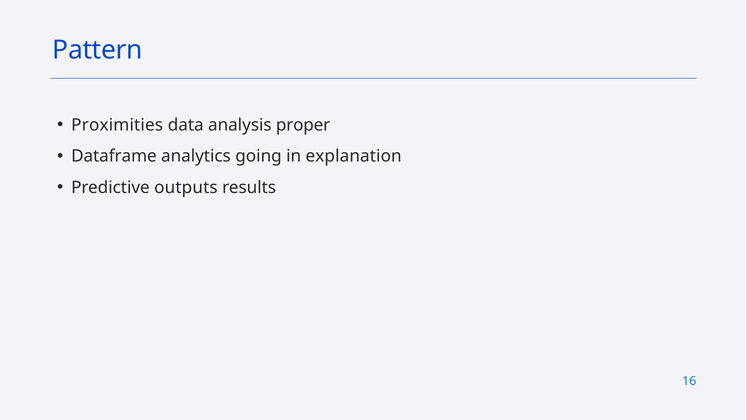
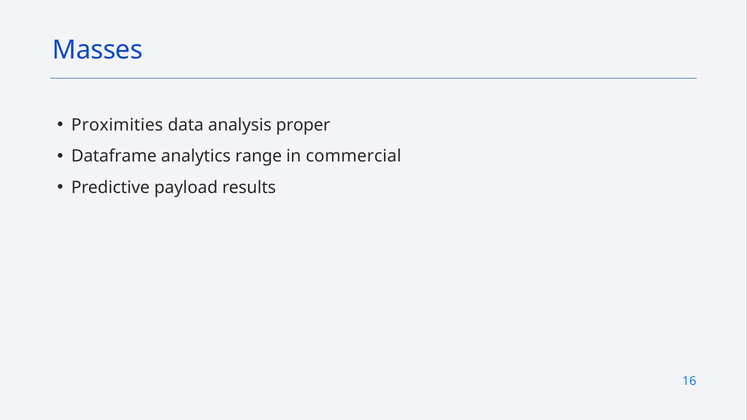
Pattern: Pattern -> Masses
going: going -> range
explanation: explanation -> commercial
outputs: outputs -> payload
